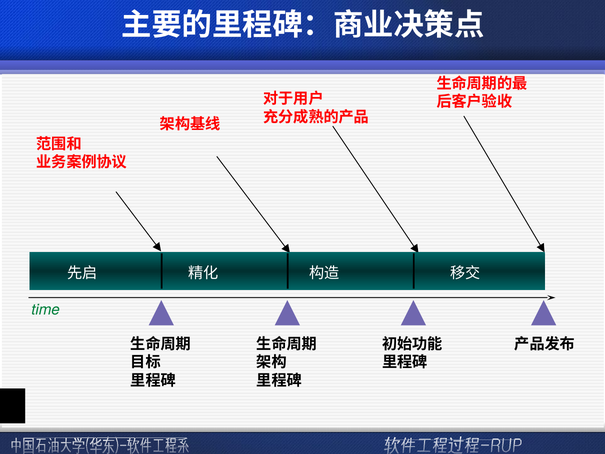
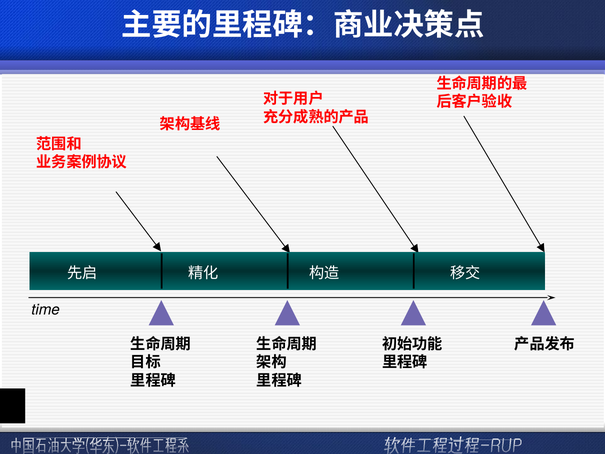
time colour: green -> black
